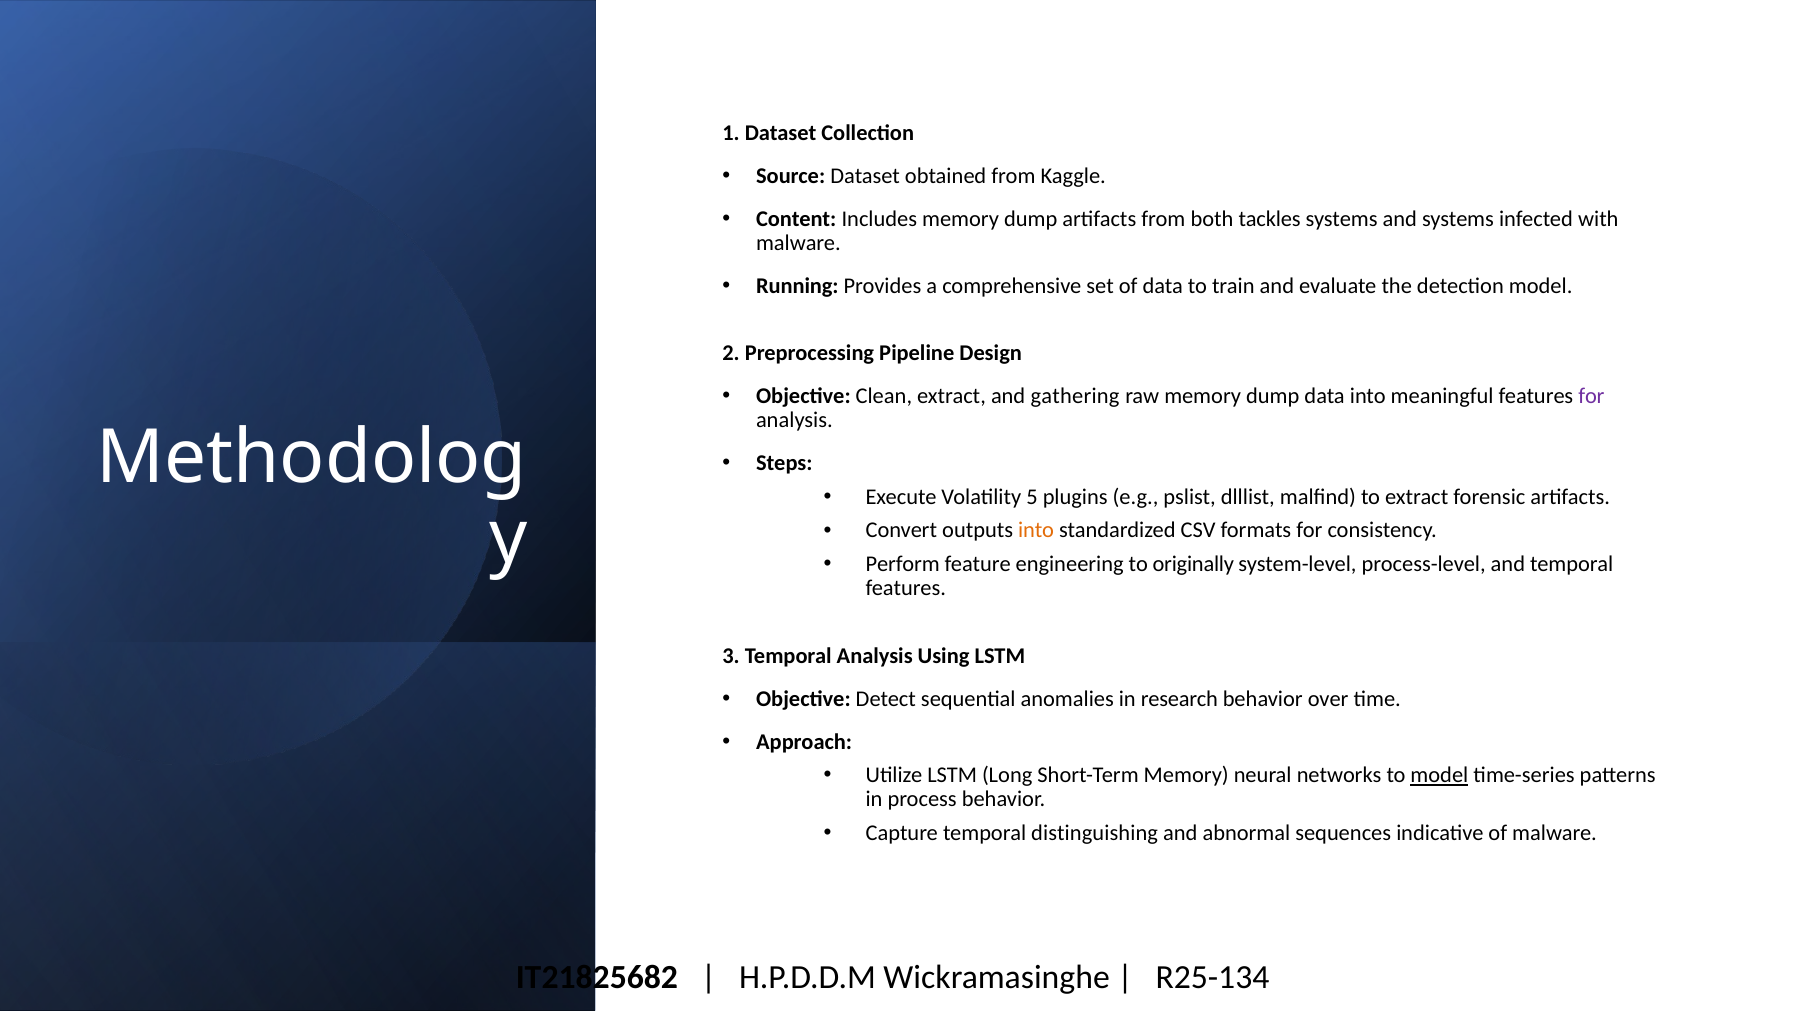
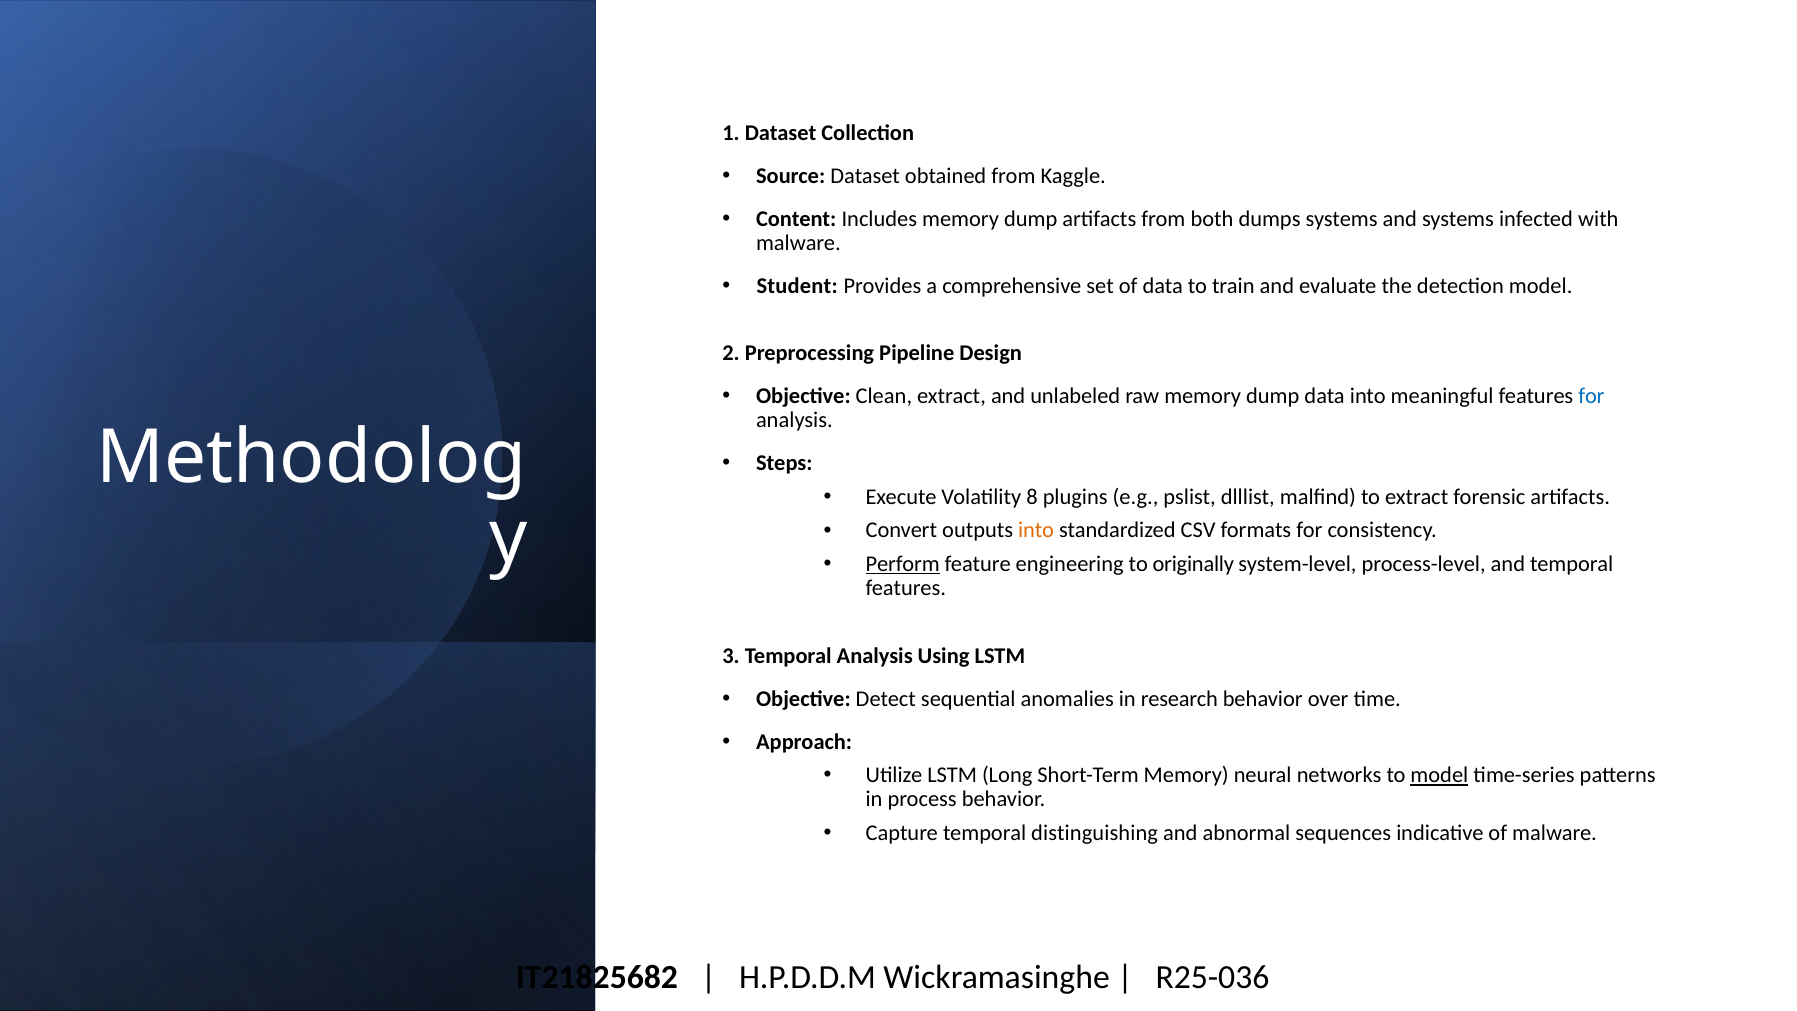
tackles: tackles -> dumps
Running: Running -> Student
gathering: gathering -> unlabeled
for at (1591, 396) colour: purple -> blue
5: 5 -> 8
Perform underline: none -> present
R25-134: R25-134 -> R25-036
